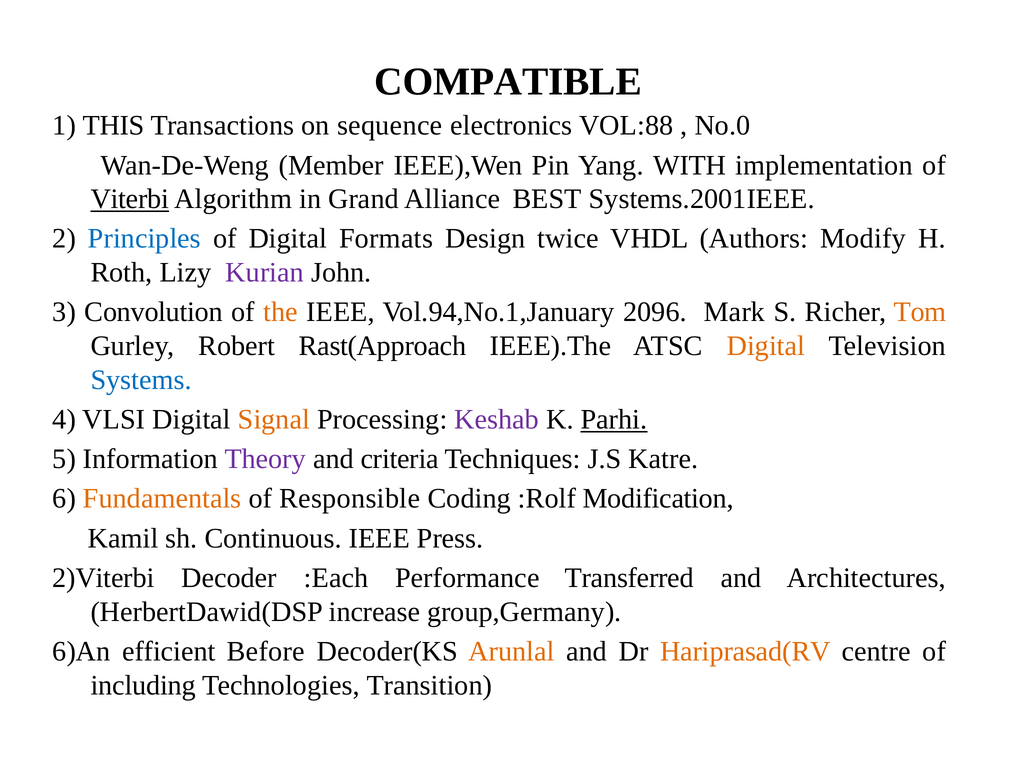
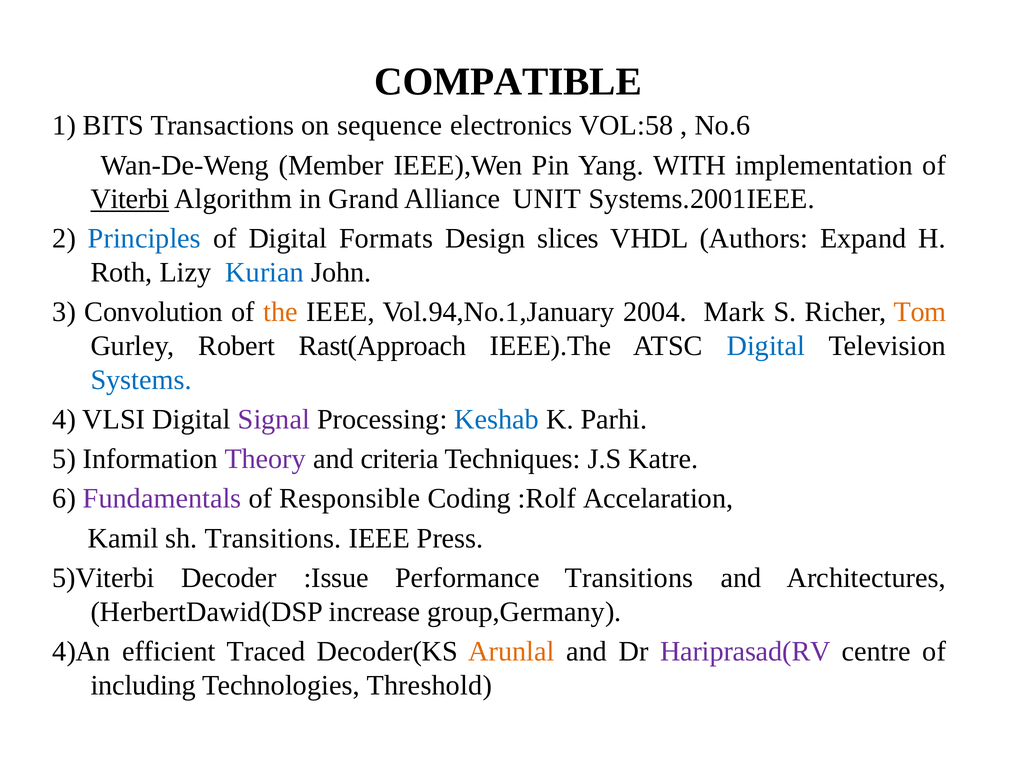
THIS: THIS -> BITS
VOL:88: VOL:88 -> VOL:58
No.0: No.0 -> No.6
BEST: BEST -> UNIT
twice: twice -> slices
Modify: Modify -> Expand
Kurian colour: purple -> blue
2096: 2096 -> 2004
Digital at (766, 346) colour: orange -> blue
Signal colour: orange -> purple
Keshab colour: purple -> blue
Parhi underline: present -> none
Fundamentals colour: orange -> purple
Modification: Modification -> Accelaration
sh Continuous: Continuous -> Transitions
2)Viterbi: 2)Viterbi -> 5)Viterbi
:Each: :Each -> :Issue
Performance Transferred: Transferred -> Transitions
6)An: 6)An -> 4)An
Before: Before -> Traced
Hariprasad(RV colour: orange -> purple
Transition: Transition -> Threshold
